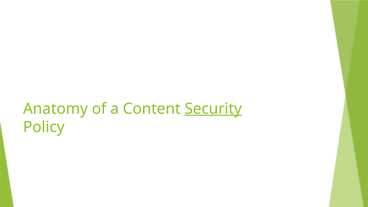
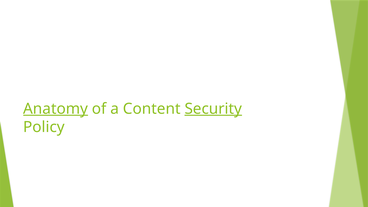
Anatomy underline: none -> present
